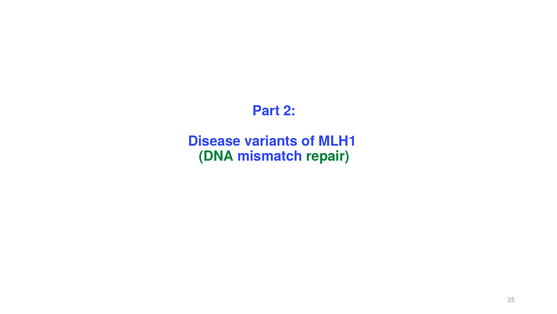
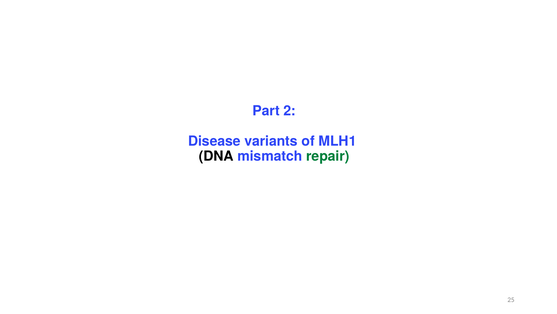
DNA colour: green -> black
